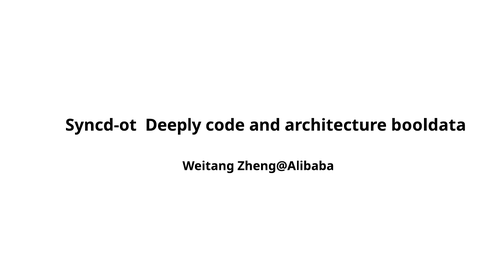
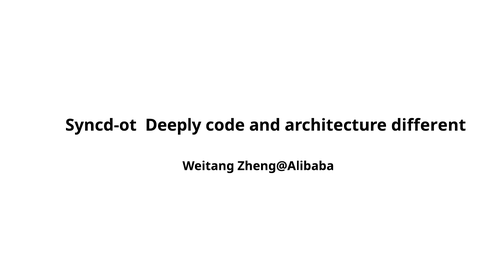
booldata: booldata -> different
